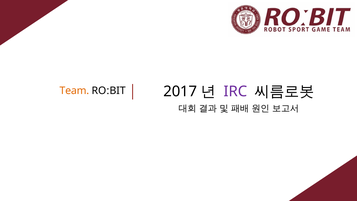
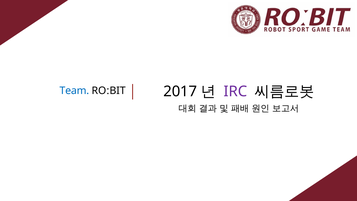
Team colour: orange -> blue
